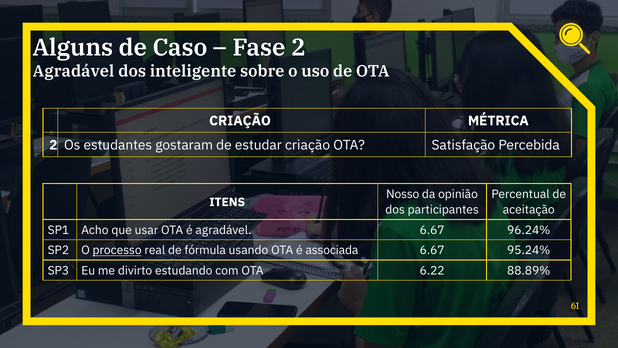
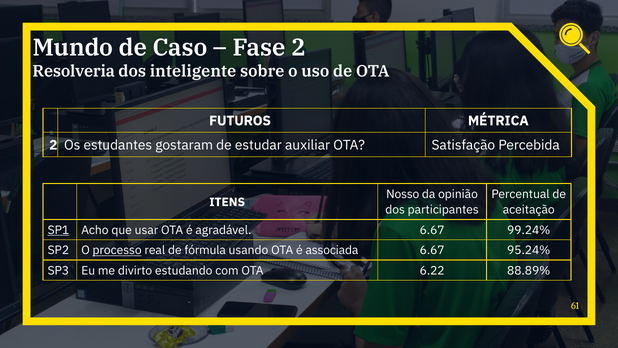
Alguns: Alguns -> Mundo
Agradável at (74, 71): Agradável -> Resolveria
CRIAÇÃO at (240, 121): CRIAÇÃO -> FUTUROS
estudar criação: criação -> auxiliar
SP1 underline: none -> present
96.24%: 96.24% -> 99.24%
